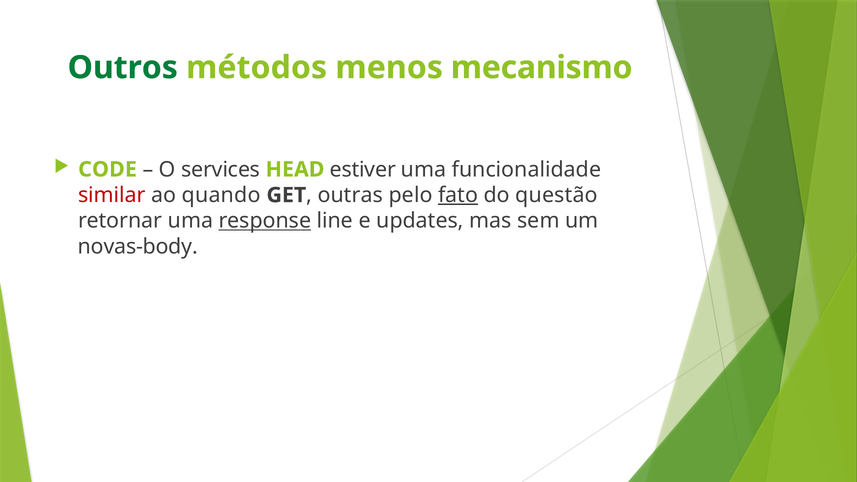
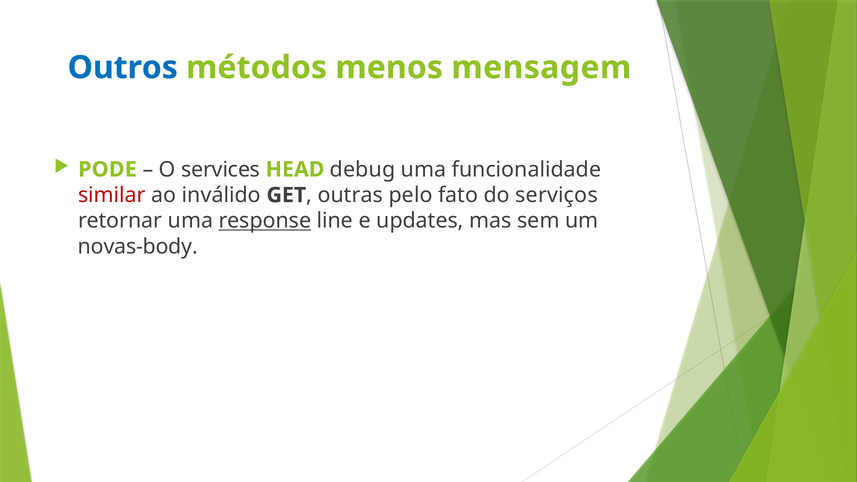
Outros colour: green -> blue
mecanismo: mecanismo -> mensagem
CODE: CODE -> PODE
estiver: estiver -> debug
quando: quando -> inválido
fato underline: present -> none
questão: questão -> serviços
